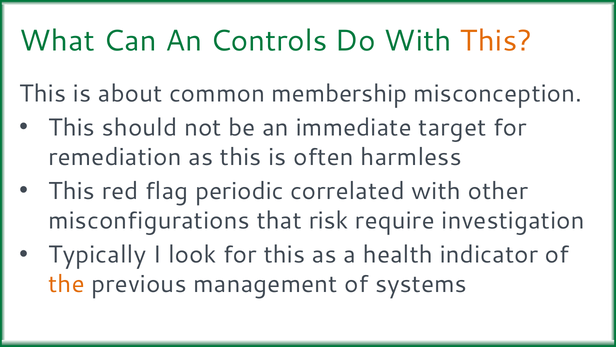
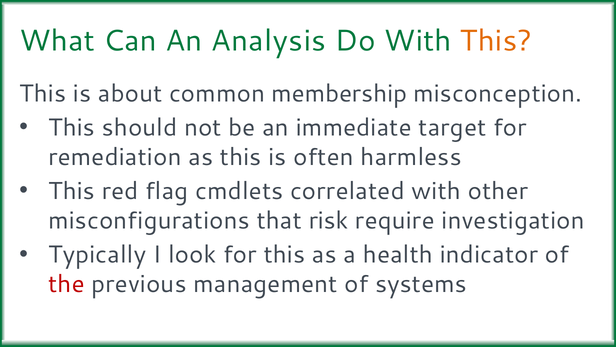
Controls: Controls -> Analysis
periodic: periodic -> cmdlets
the colour: orange -> red
